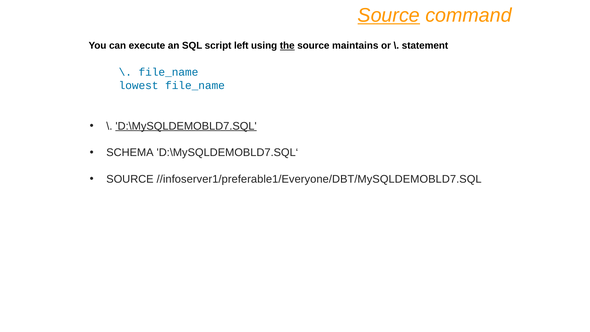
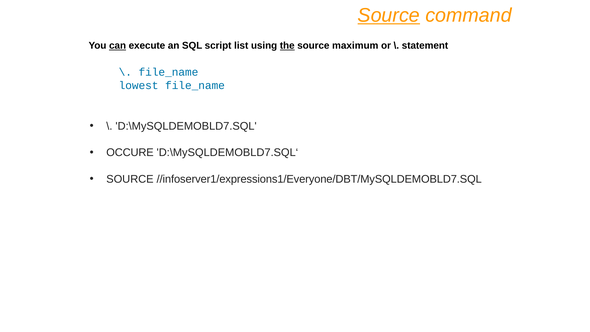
can underline: none -> present
left: left -> list
maintains: maintains -> maximum
D:\MySQLDEMOBLD7.SQL underline: present -> none
SCHEMA: SCHEMA -> OCCURE
//infoserver1/preferable1/Everyone/DBT/MySQLDEMOBLD7.SQL: //infoserver1/preferable1/Everyone/DBT/MySQLDEMOBLD7.SQL -> //infoserver1/expressions1/Everyone/DBT/MySQLDEMOBLD7.SQL
